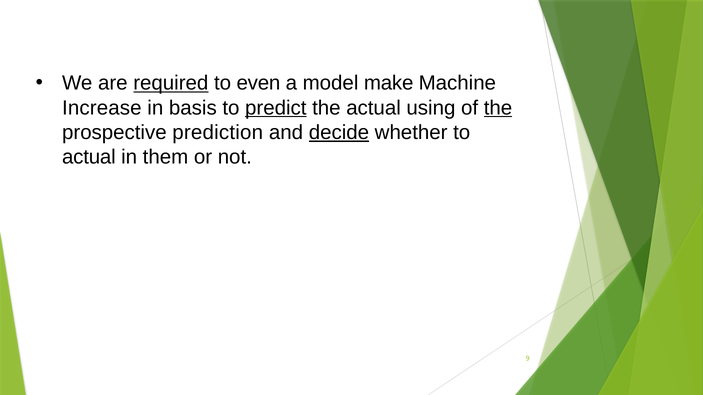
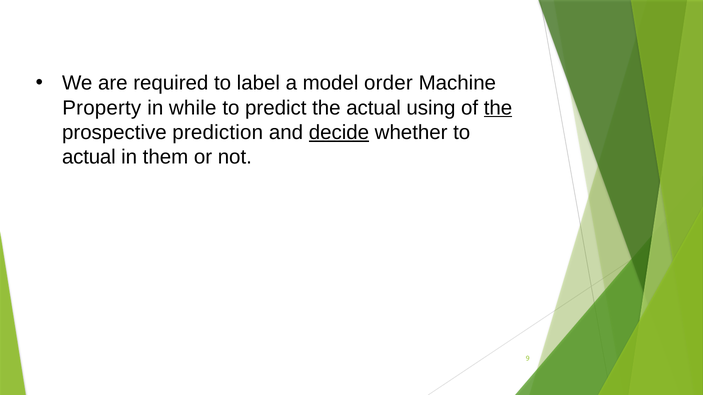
required underline: present -> none
even: even -> label
make: make -> order
Increase: Increase -> Property
basis: basis -> while
predict underline: present -> none
